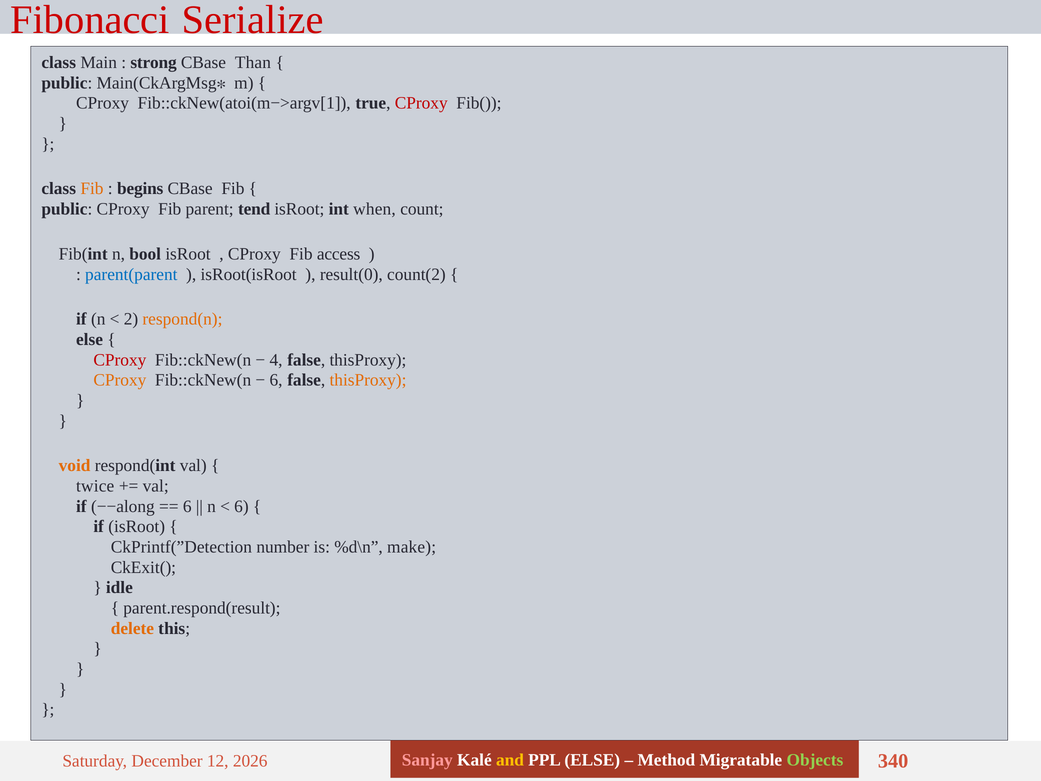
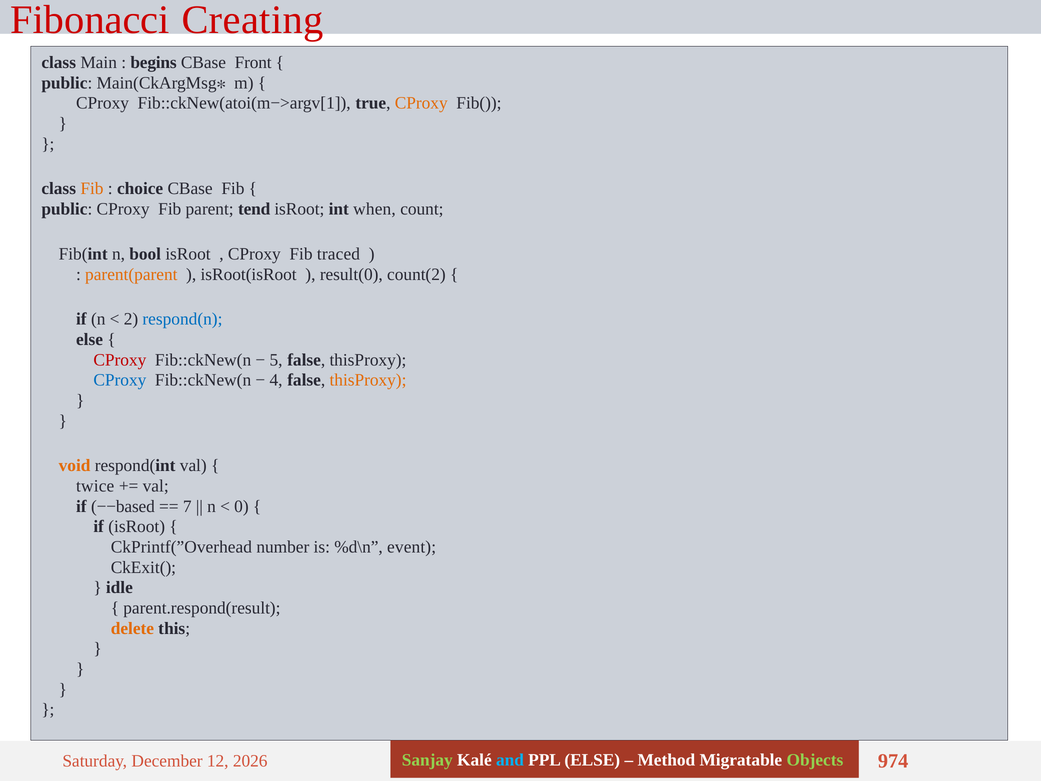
Serialize: Serialize -> Creating
strong: strong -> begins
Than: Than -> Front
CProxy at (421, 103) colour: red -> orange
begins: begins -> choice
access: access -> traced
parent(parent colour: blue -> orange
respond(n colour: orange -> blue
4: 4 -> 5
CProxy at (120, 380) colour: orange -> blue
6 at (276, 380): 6 -> 4
−−along: −−along -> −−based
6 at (187, 506): 6 -> 7
6 at (241, 506): 6 -> 0
CkPrintf(”Detection: CkPrintf(”Detection -> CkPrintf(”Overhead
make: make -> event
Sanjay colour: pink -> light green
and colour: yellow -> light blue
340: 340 -> 974
